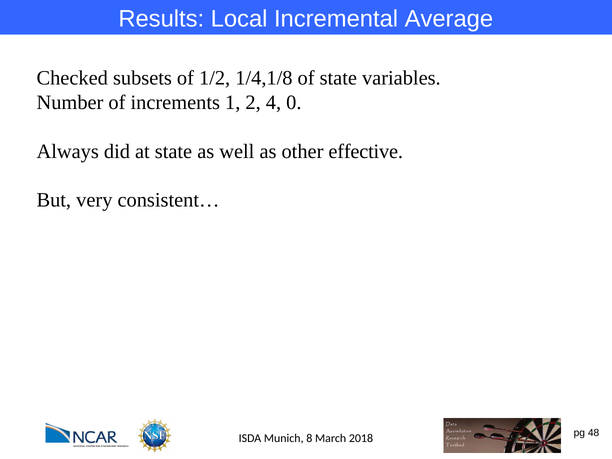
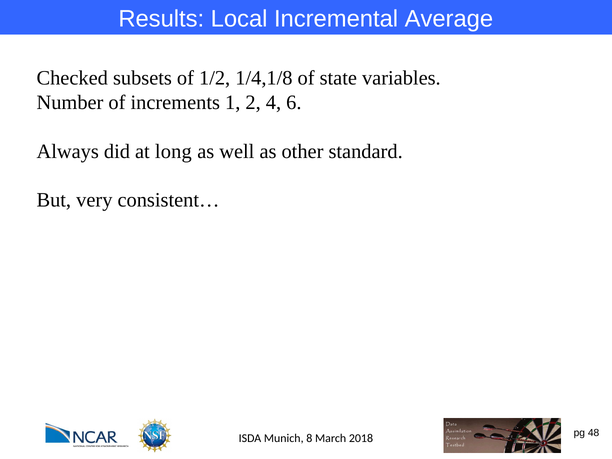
0: 0 -> 6
at state: state -> long
effective: effective -> standard
